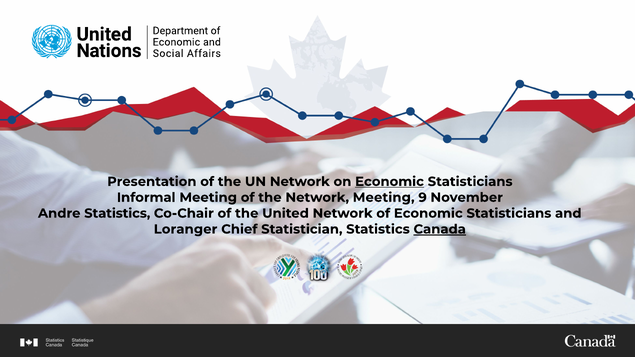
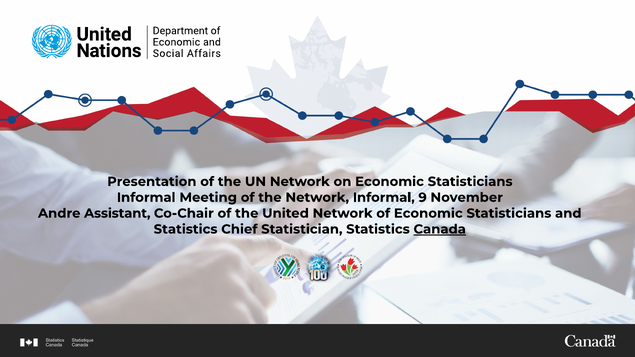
Economic at (390, 182) underline: present -> none
Network Meeting: Meeting -> Informal
Andre Statistics: Statistics -> Assistant
Loranger at (186, 229): Loranger -> Statistics
